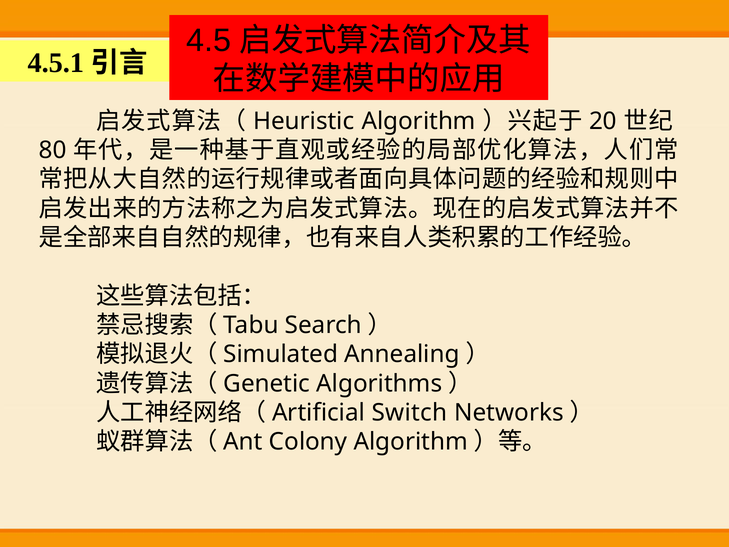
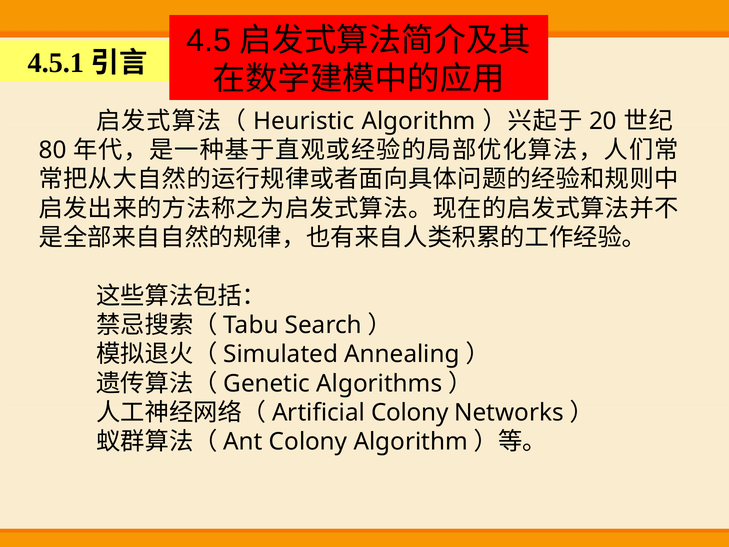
Switch at (410, 413): Switch -> Colony
